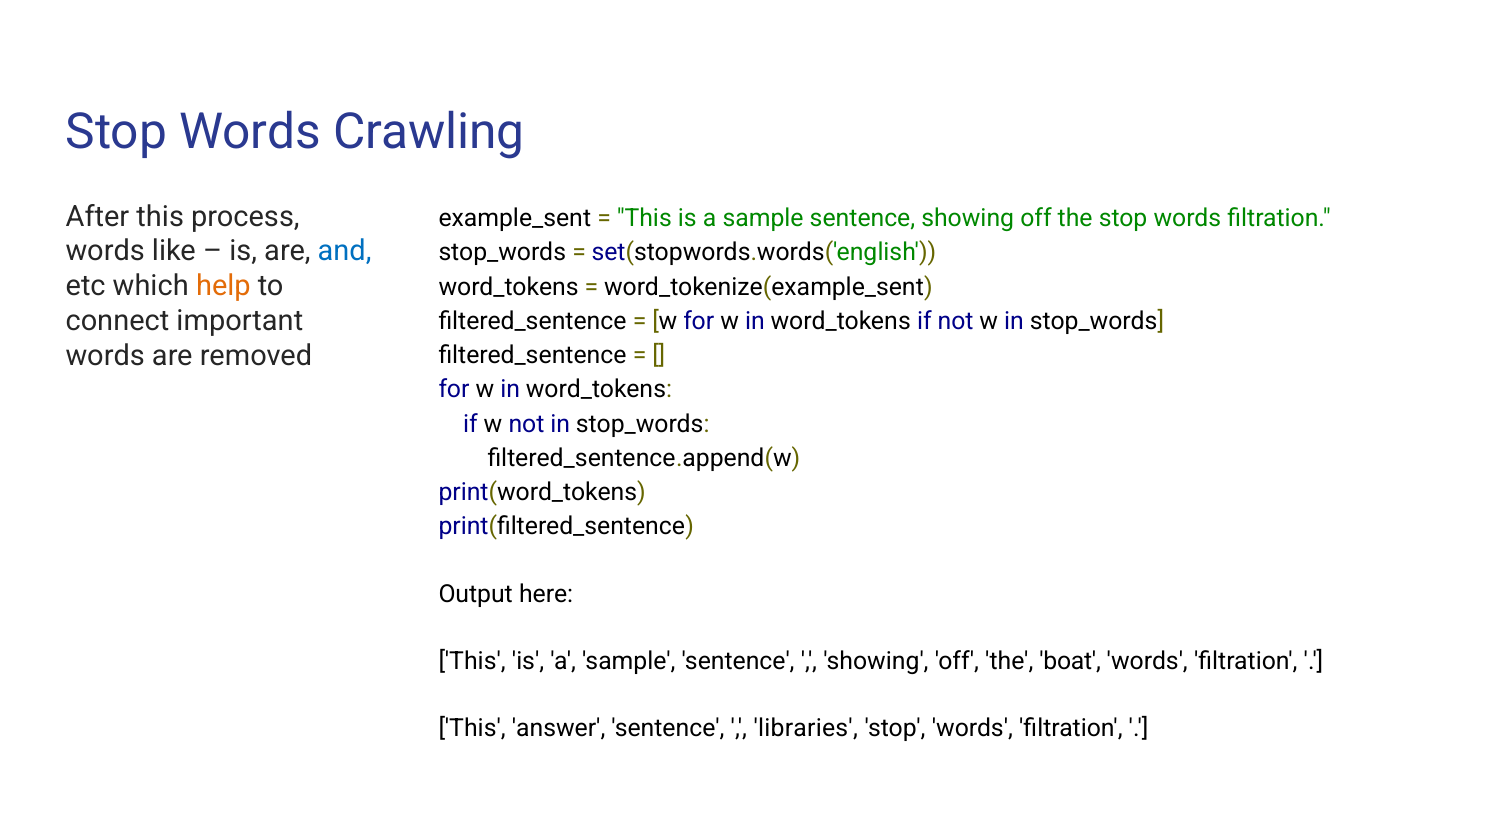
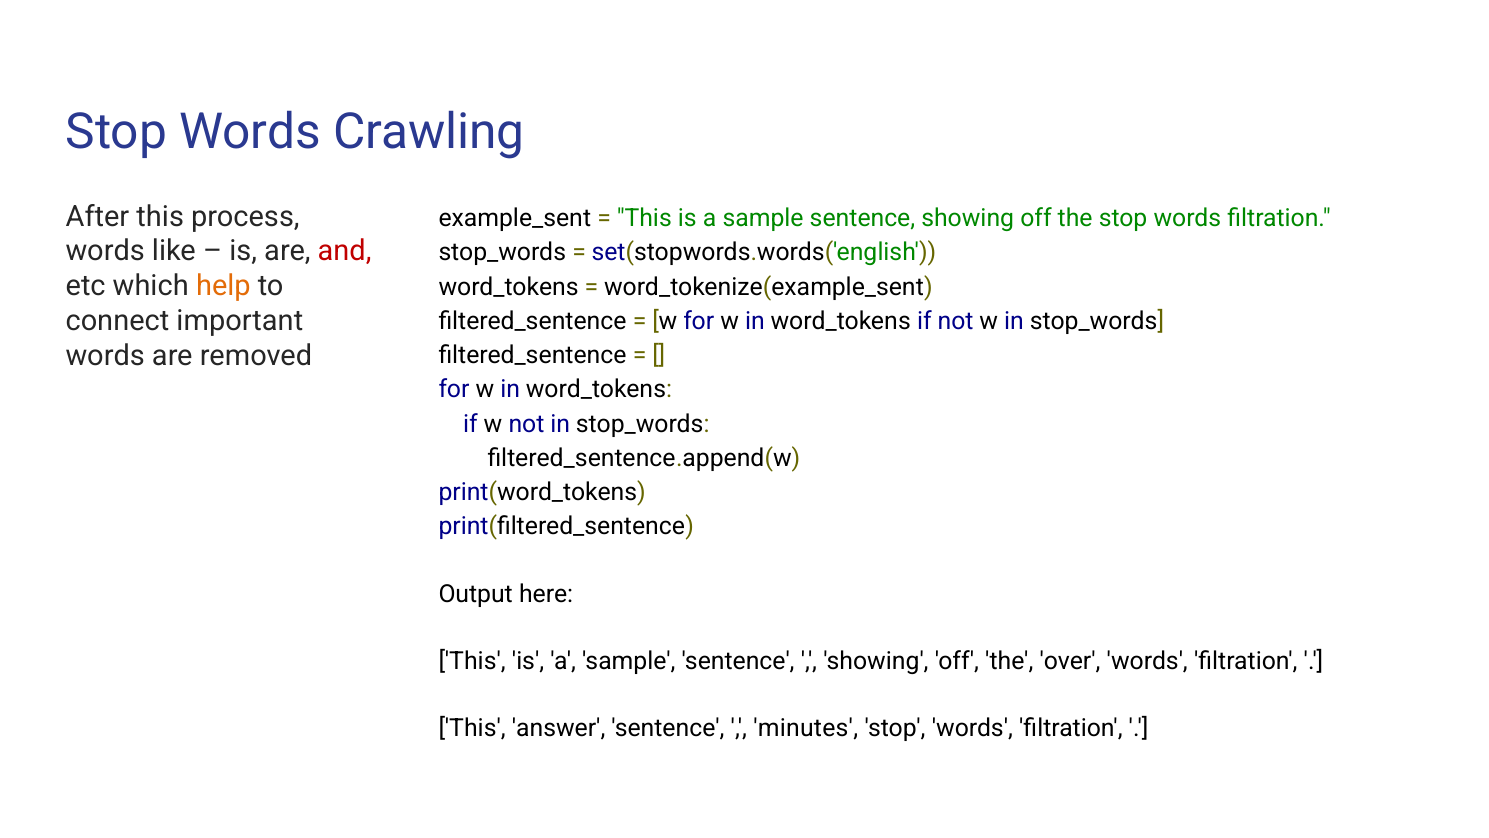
and colour: blue -> red
boat: boat -> over
libraries: libraries -> minutes
